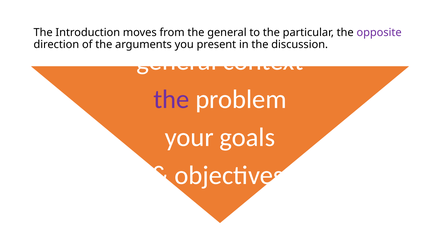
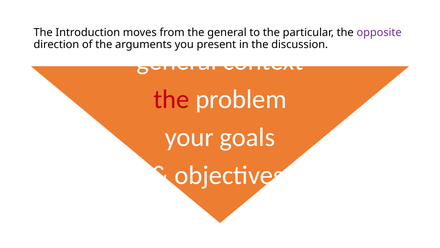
the at (171, 99) colour: purple -> red
